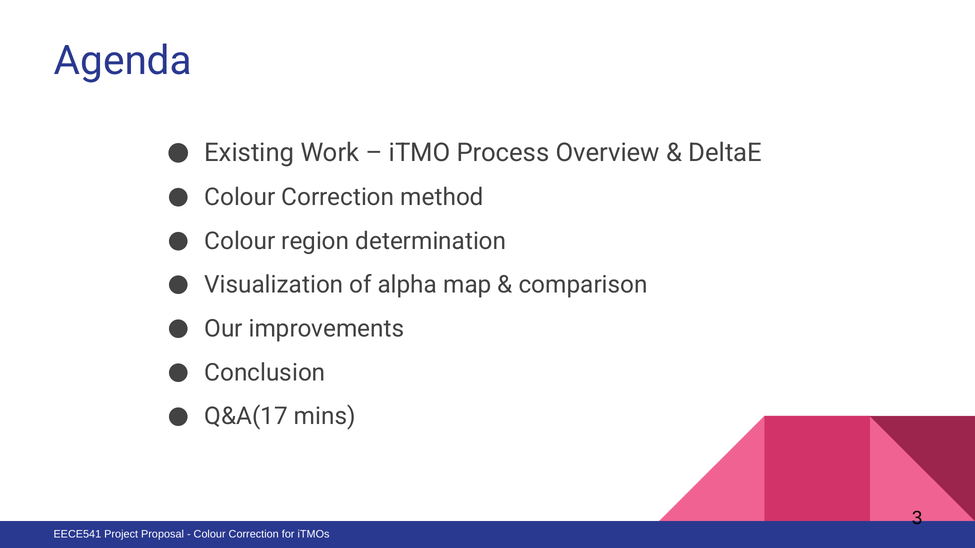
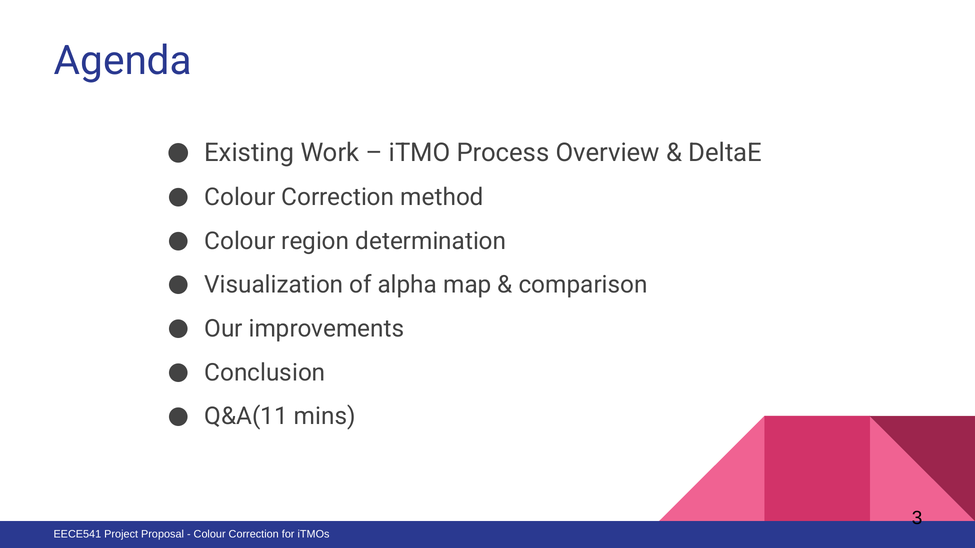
Q&A(17: Q&A(17 -> Q&A(11
